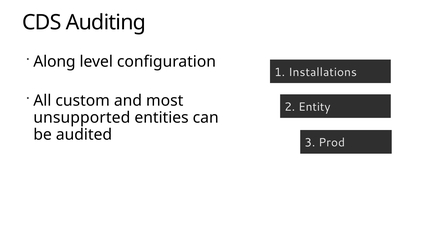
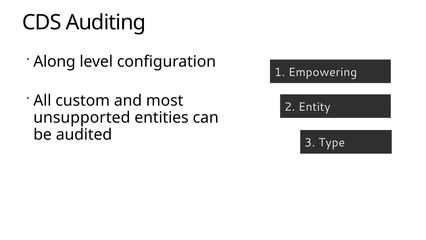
Installations: Installations -> Empowering
Prod: Prod -> Type
